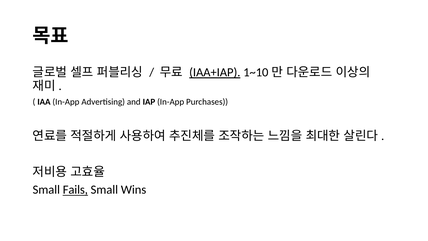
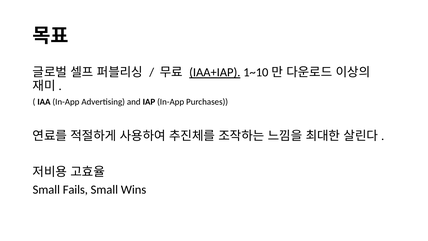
Fails underline: present -> none
